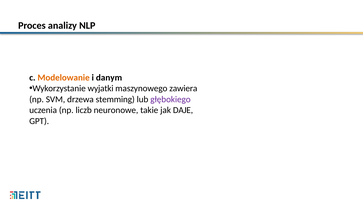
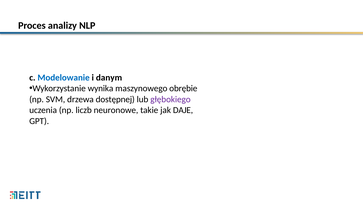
Modelowanie colour: orange -> blue
wyjatki: wyjatki -> wynika
zawiera: zawiera -> obrębie
stemming: stemming -> dostępnej
